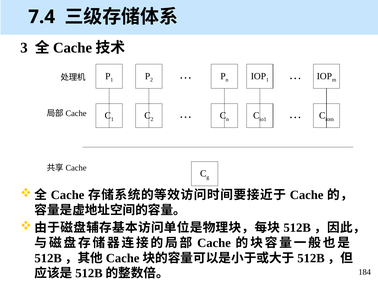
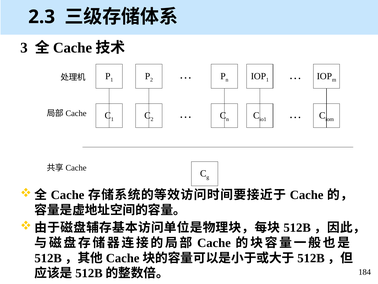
7.4: 7.4 -> 2.3
